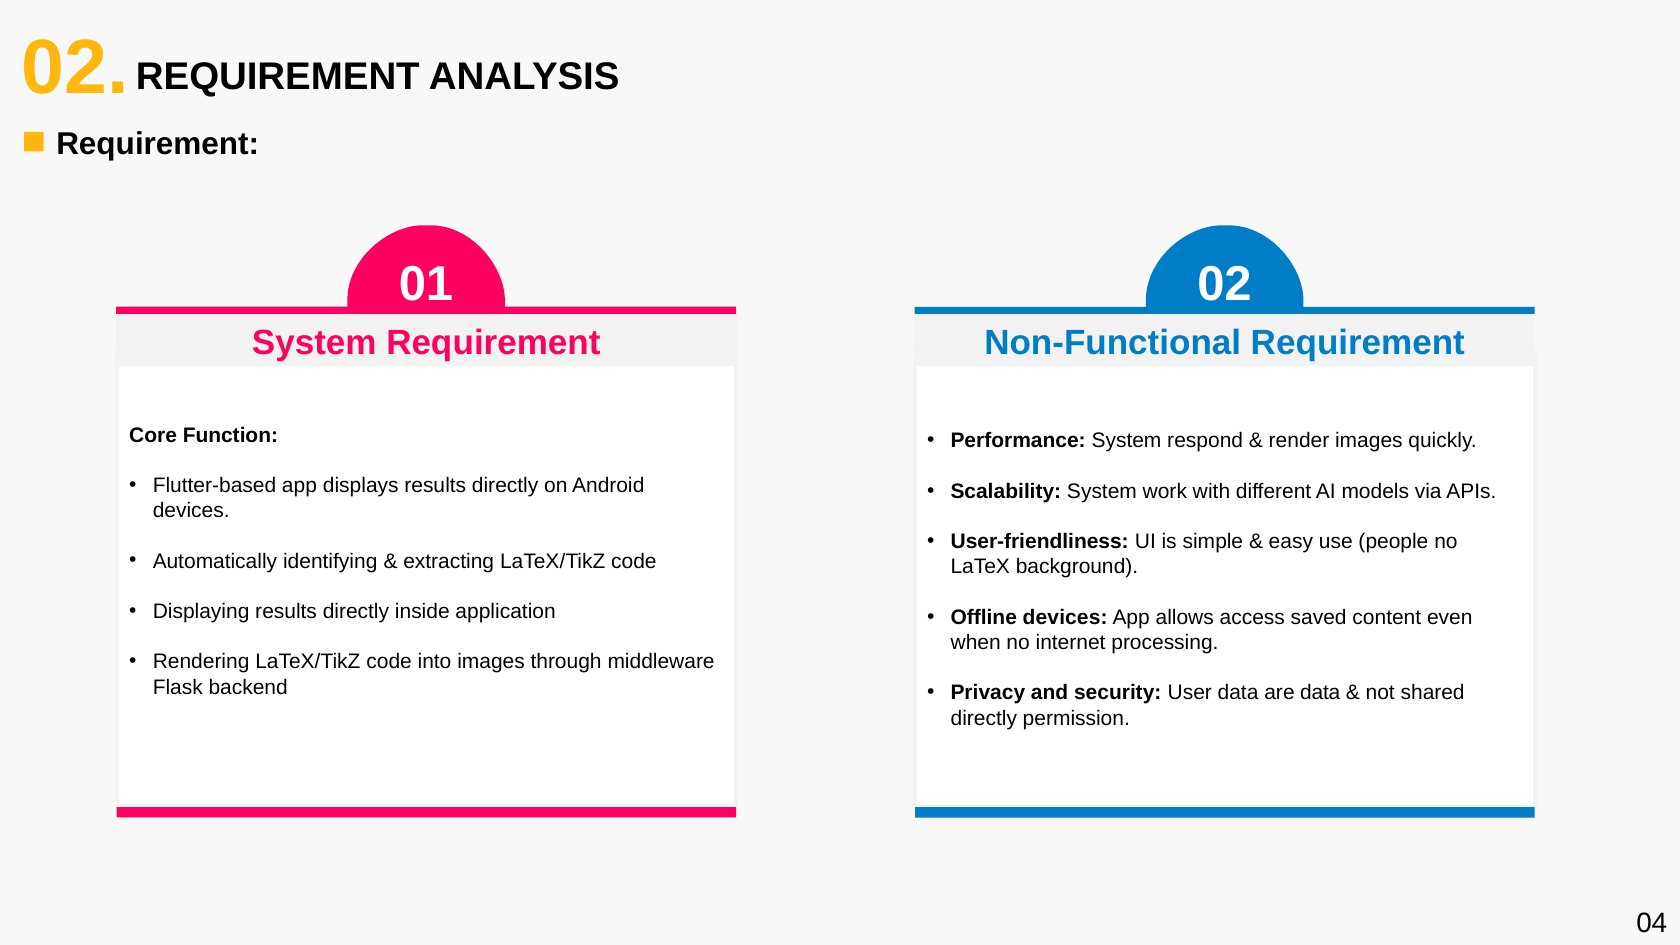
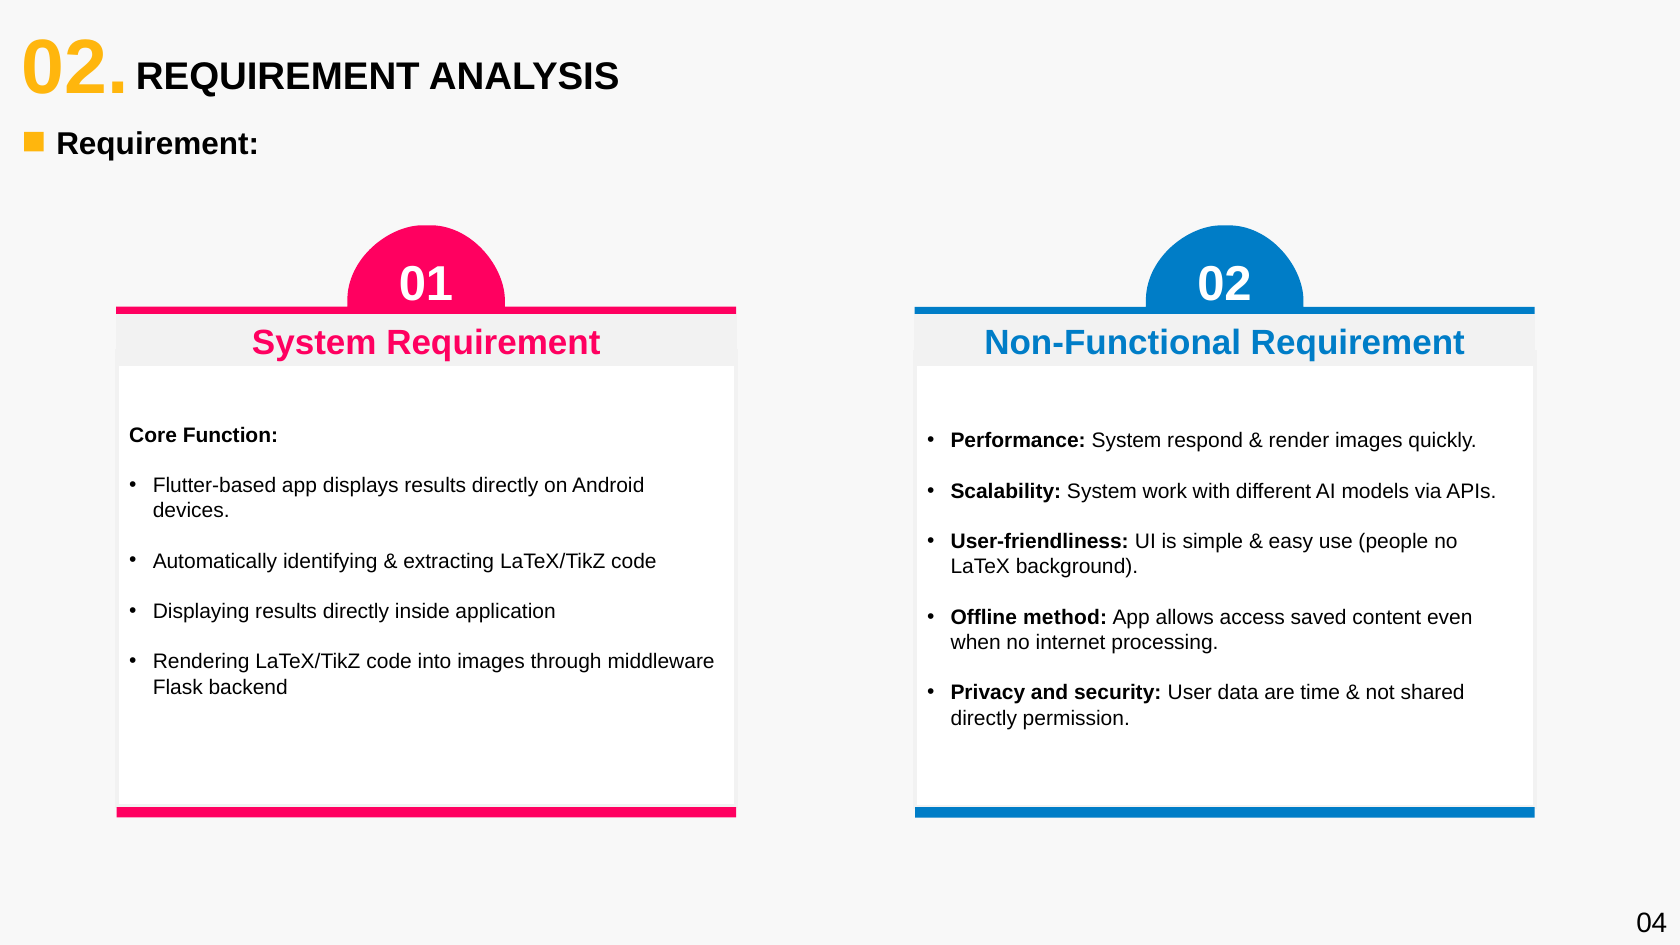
Offline devices: devices -> method
are data: data -> time
